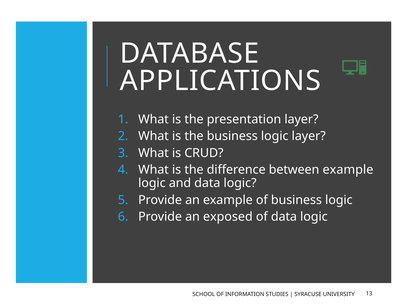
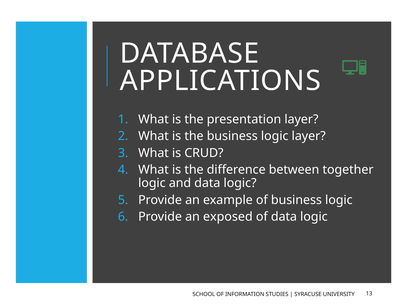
between example: example -> together
